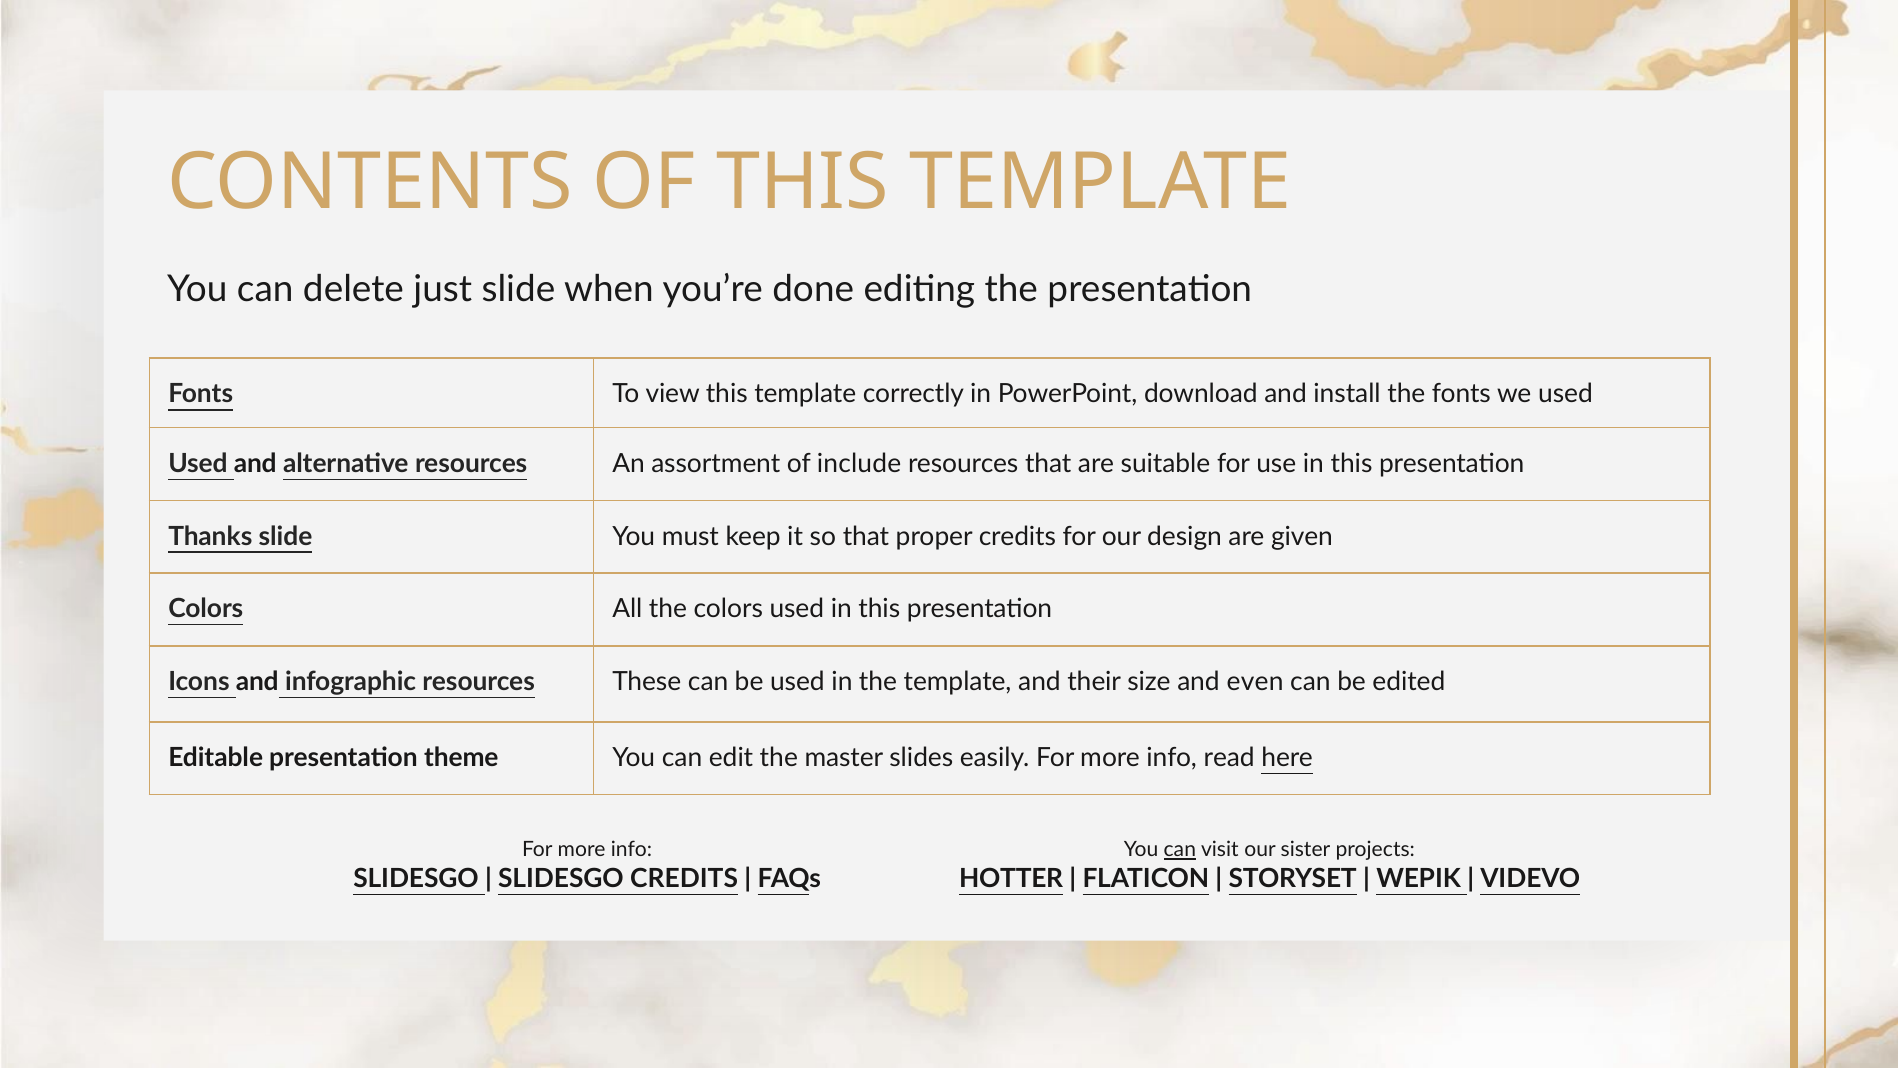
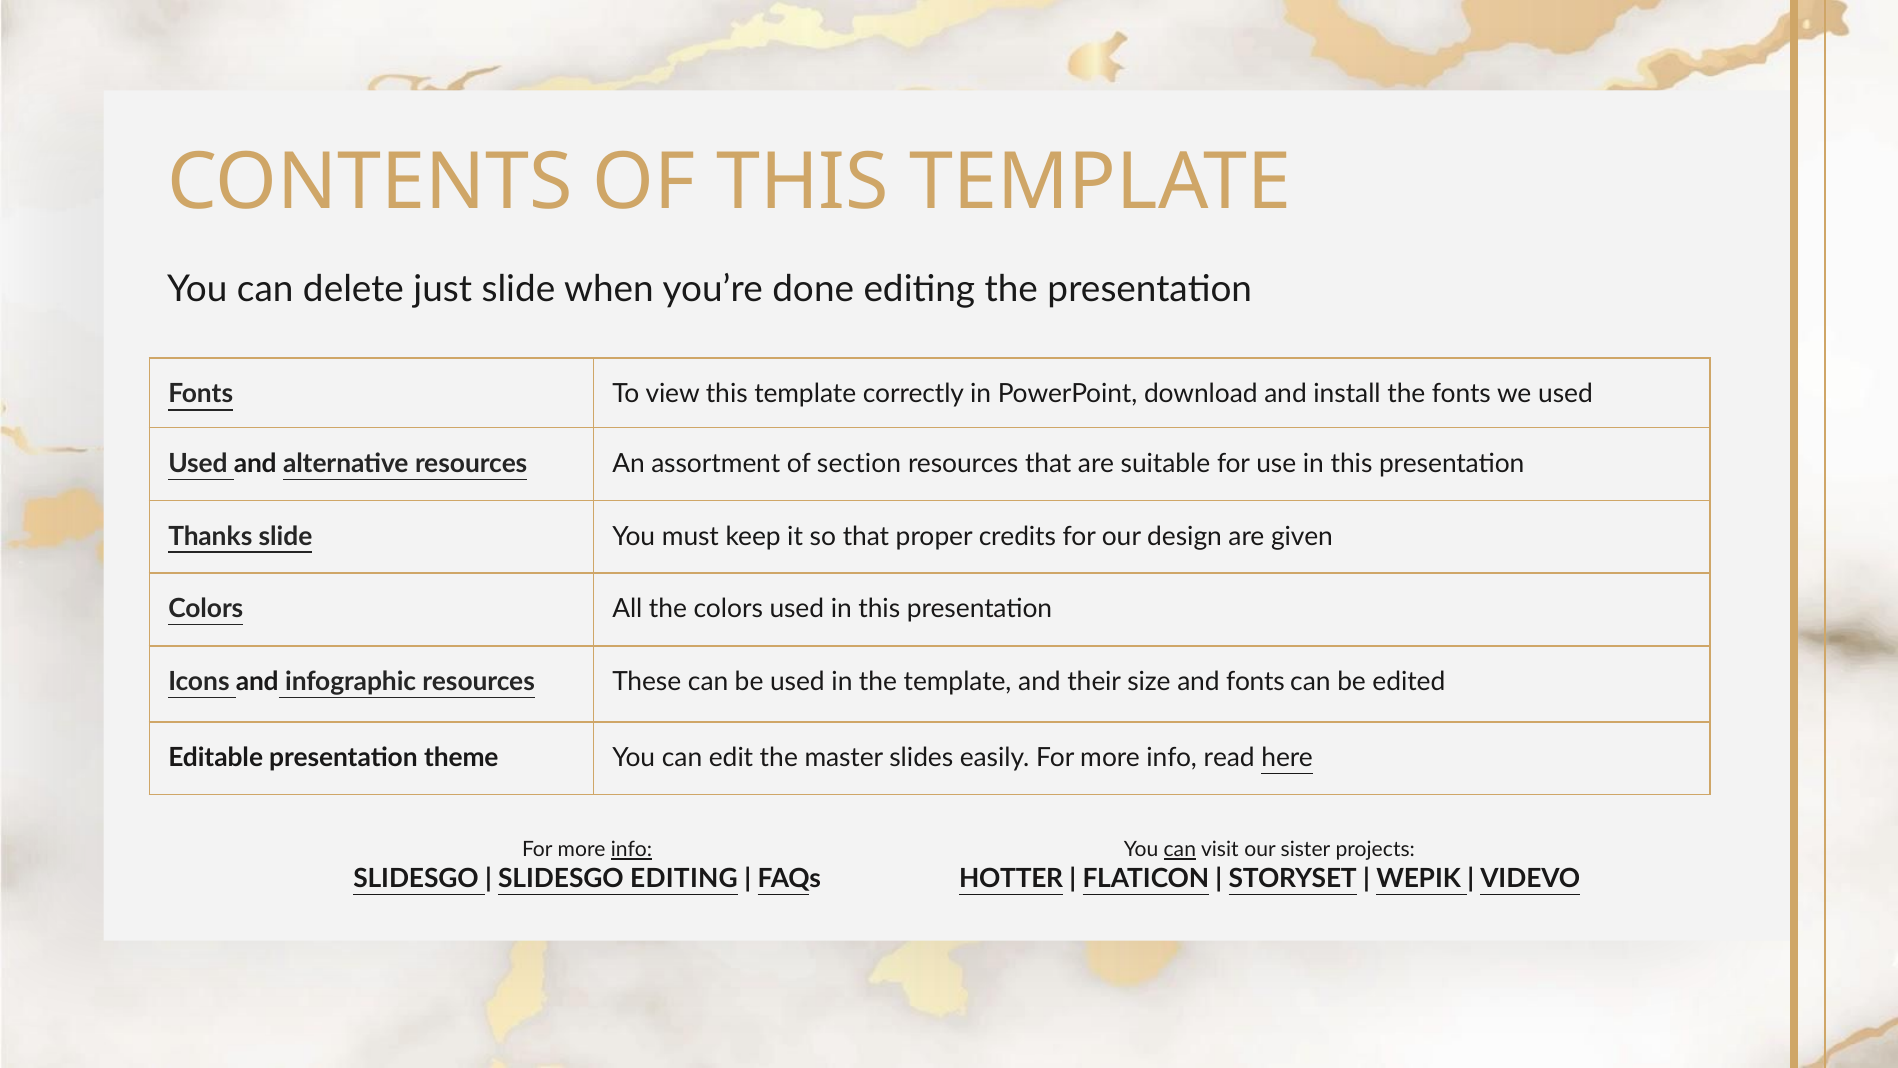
include: include -> section
and even: even -> fonts
info at (631, 850) underline: none -> present
SLIDESGO CREDITS: CREDITS -> EDITING
